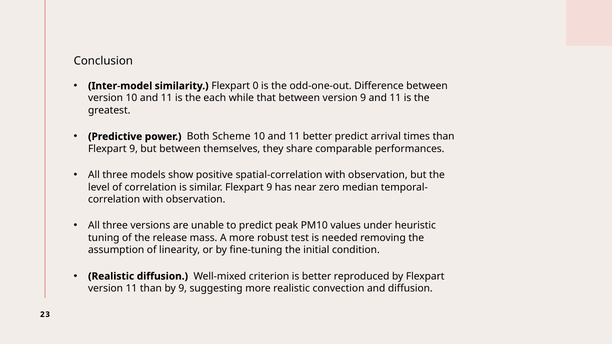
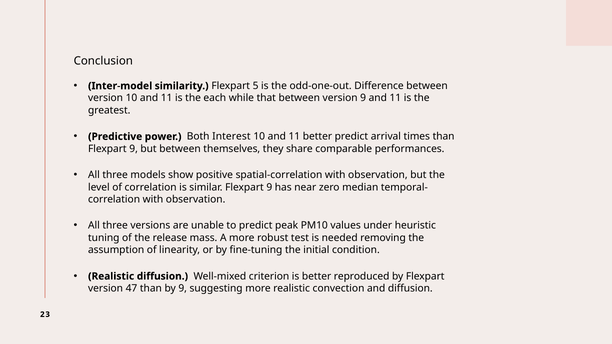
0: 0 -> 5
Scheme: Scheme -> Interest
version 11: 11 -> 47
